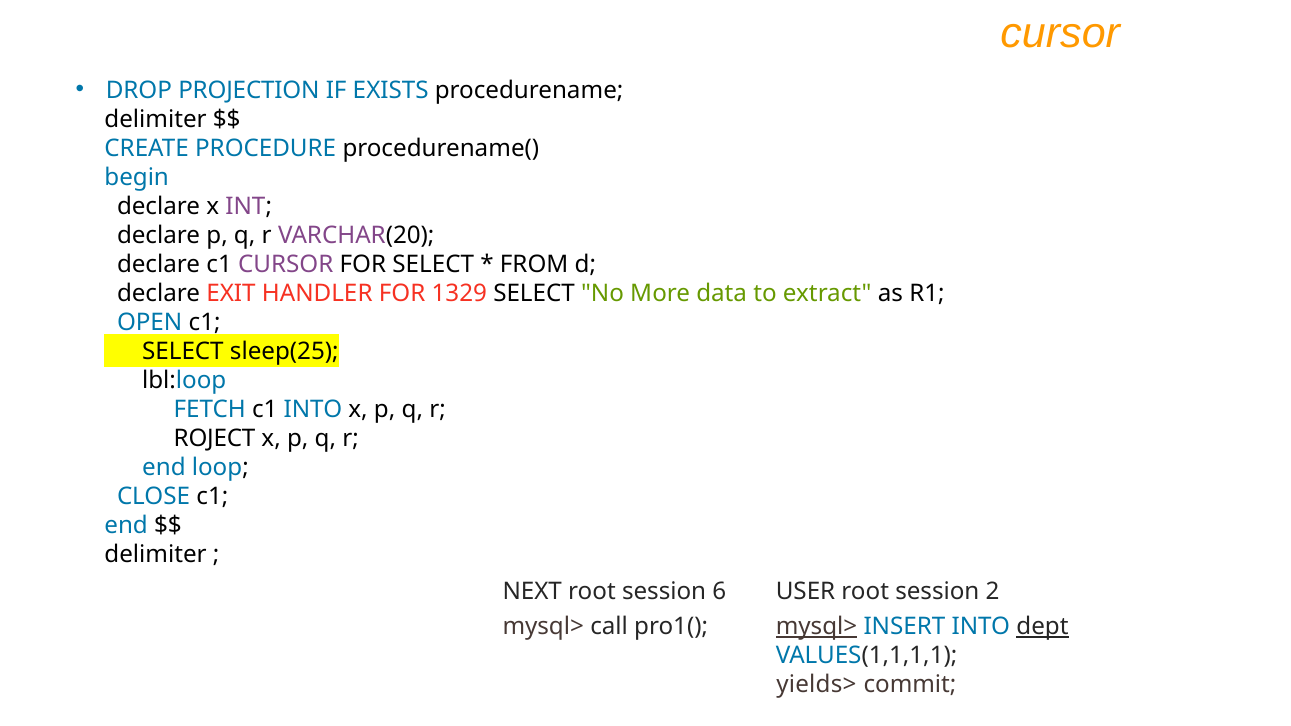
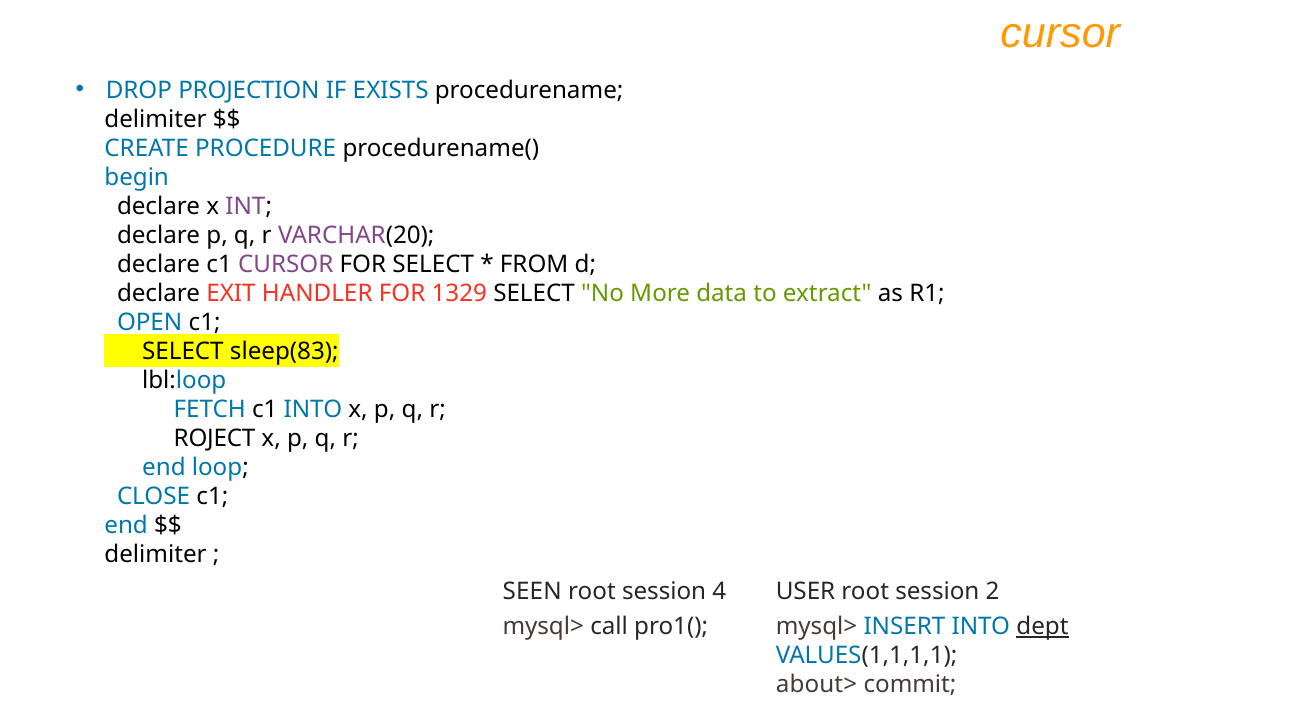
sleep(25: sleep(25 -> sleep(83
NEXT: NEXT -> SEEN
6: 6 -> 4
mysql> at (817, 627) underline: present -> none
yields>: yields> -> about>
